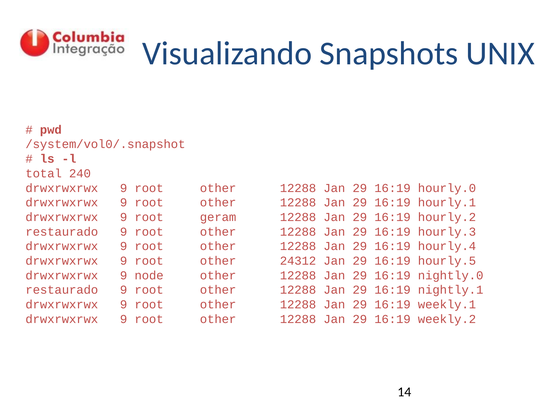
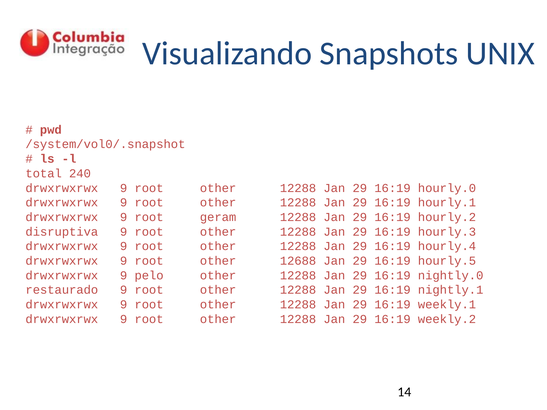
restaurado at (62, 232): restaurado -> disruptiva
24312: 24312 -> 12688
node: node -> pelo
